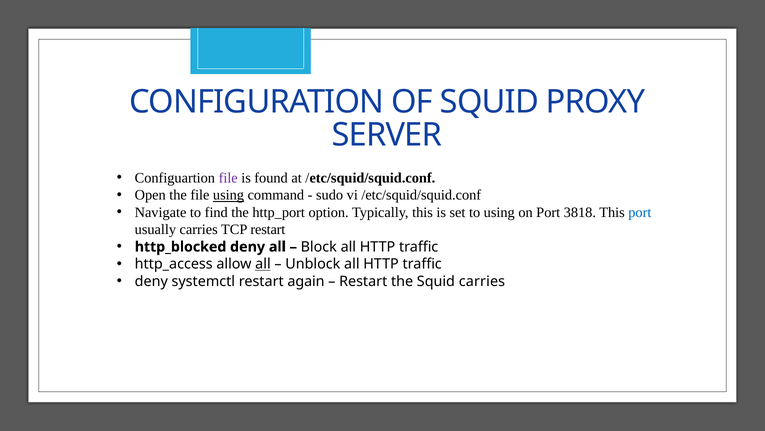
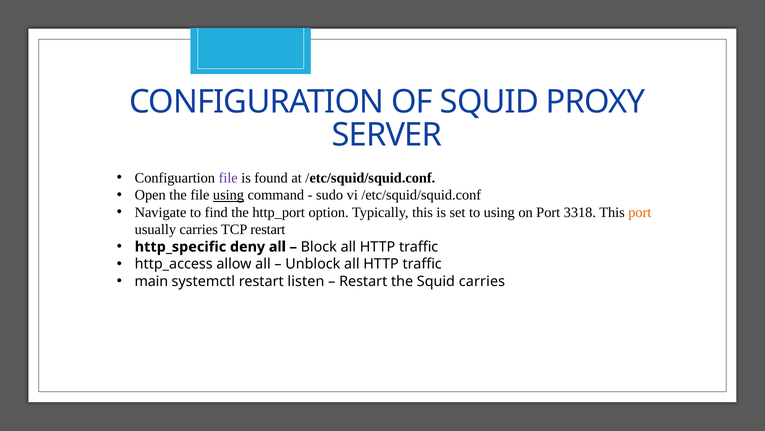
3818: 3818 -> 3318
port at (640, 212) colour: blue -> orange
http_blocked: http_blocked -> http_specific
all at (263, 264) underline: present -> none
deny at (151, 281): deny -> main
again: again -> listen
